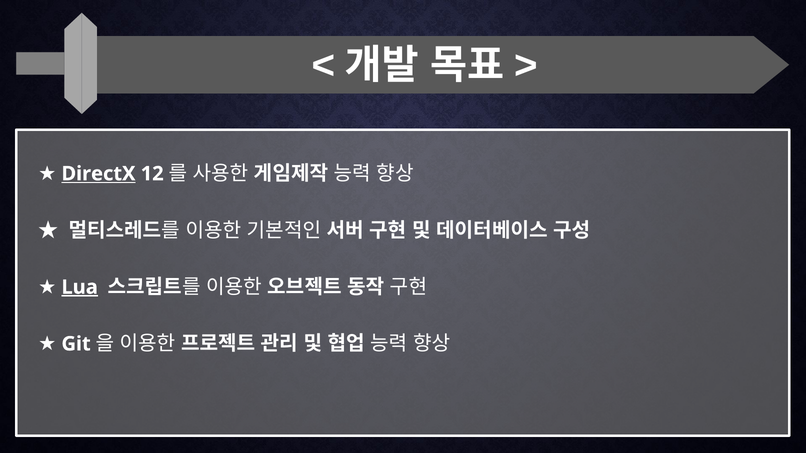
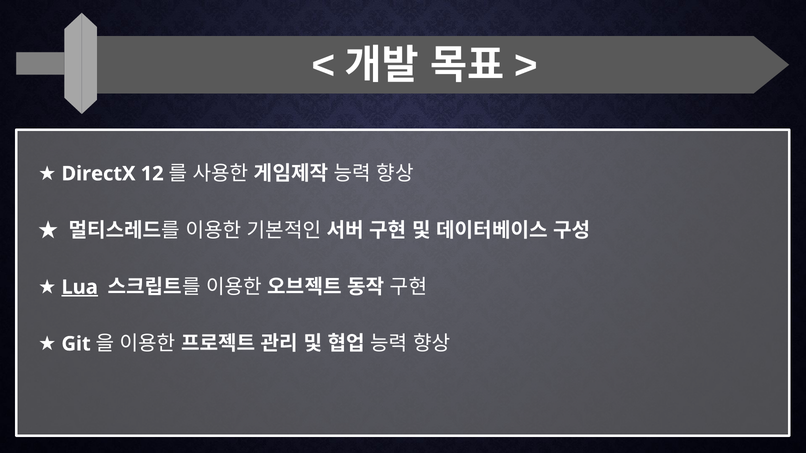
DirectX underline: present -> none
